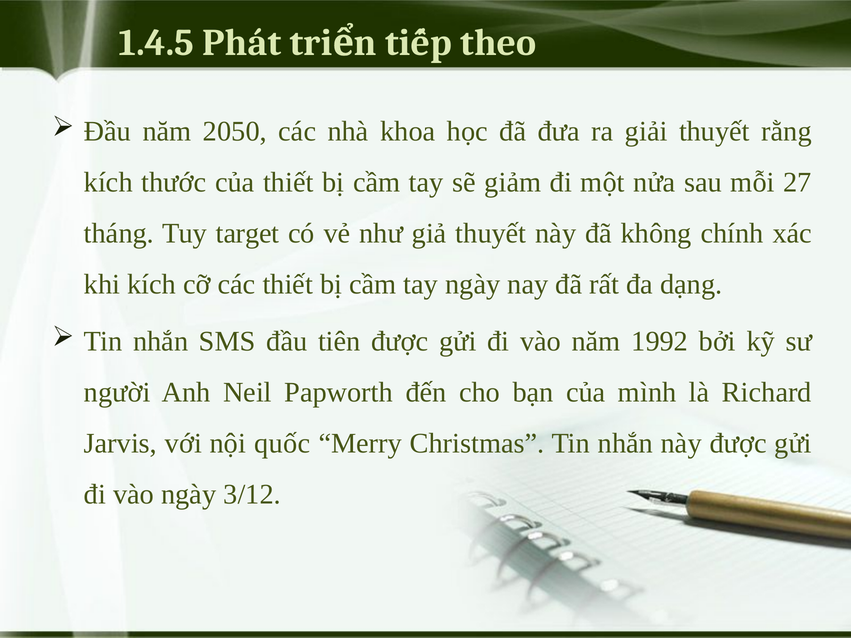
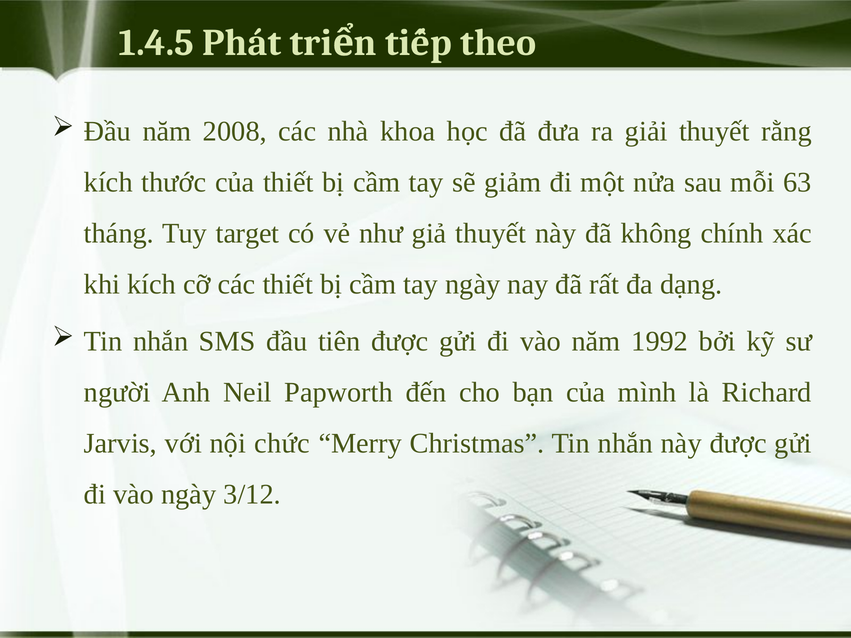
2050: 2050 -> 2008
27: 27 -> 63
quốc: quốc -> chức
